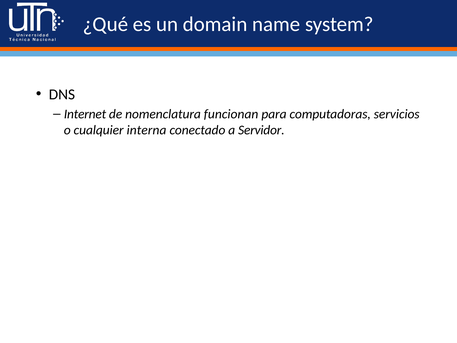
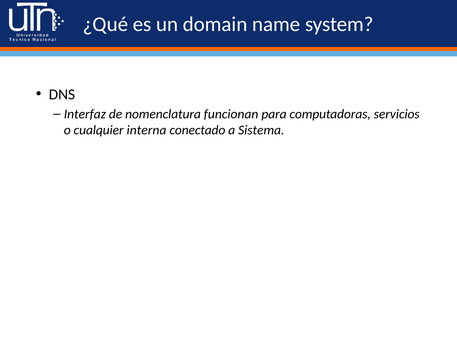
Internet: Internet -> Interfaz
Servidor: Servidor -> Sistema
